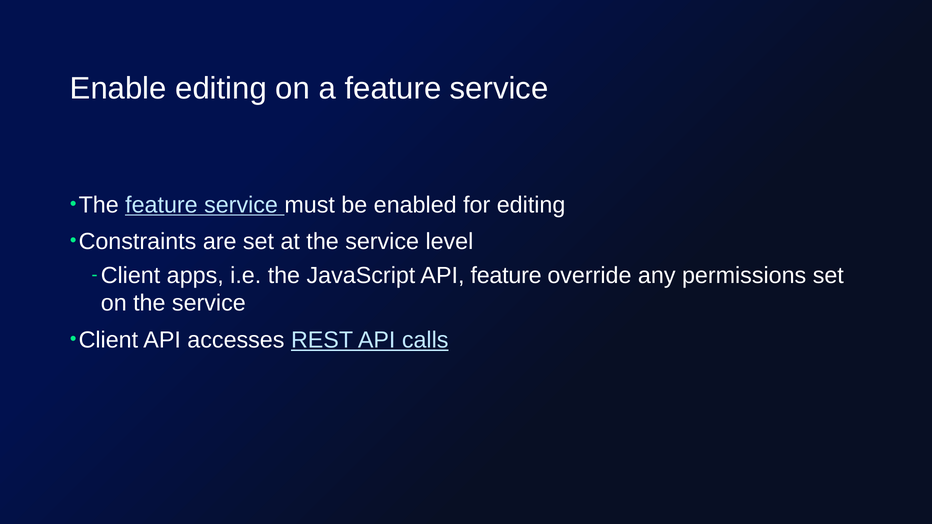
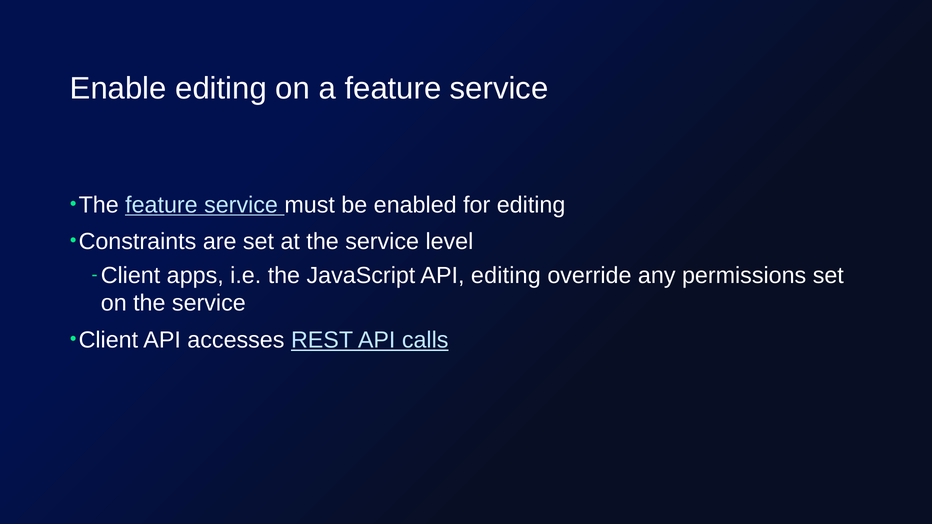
API feature: feature -> editing
